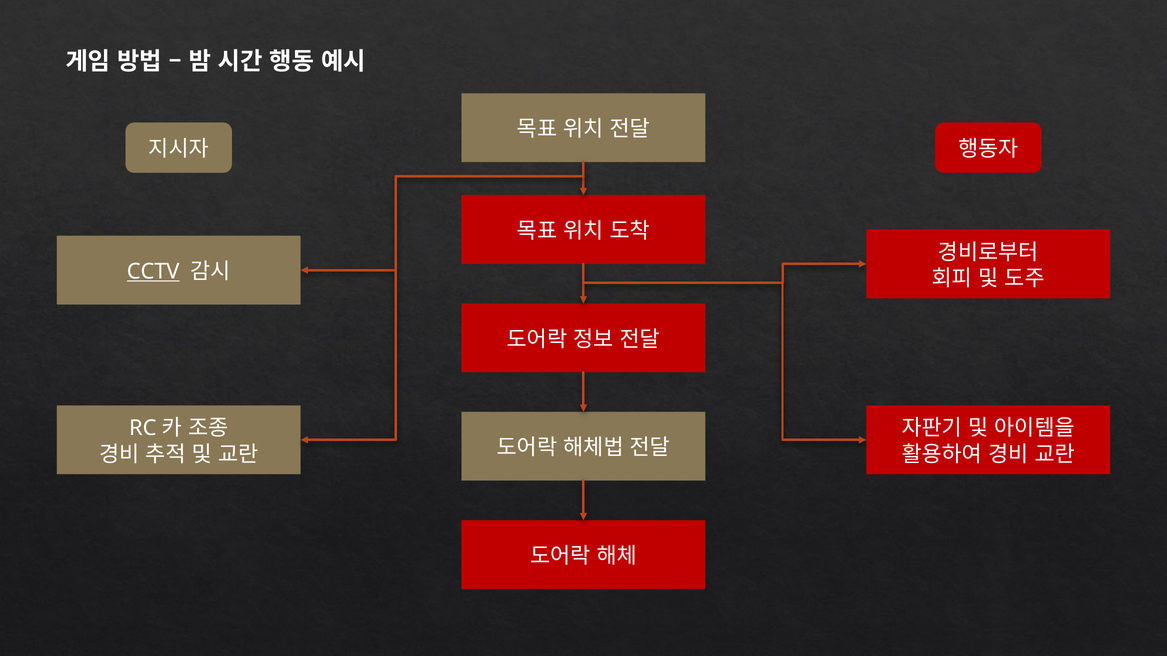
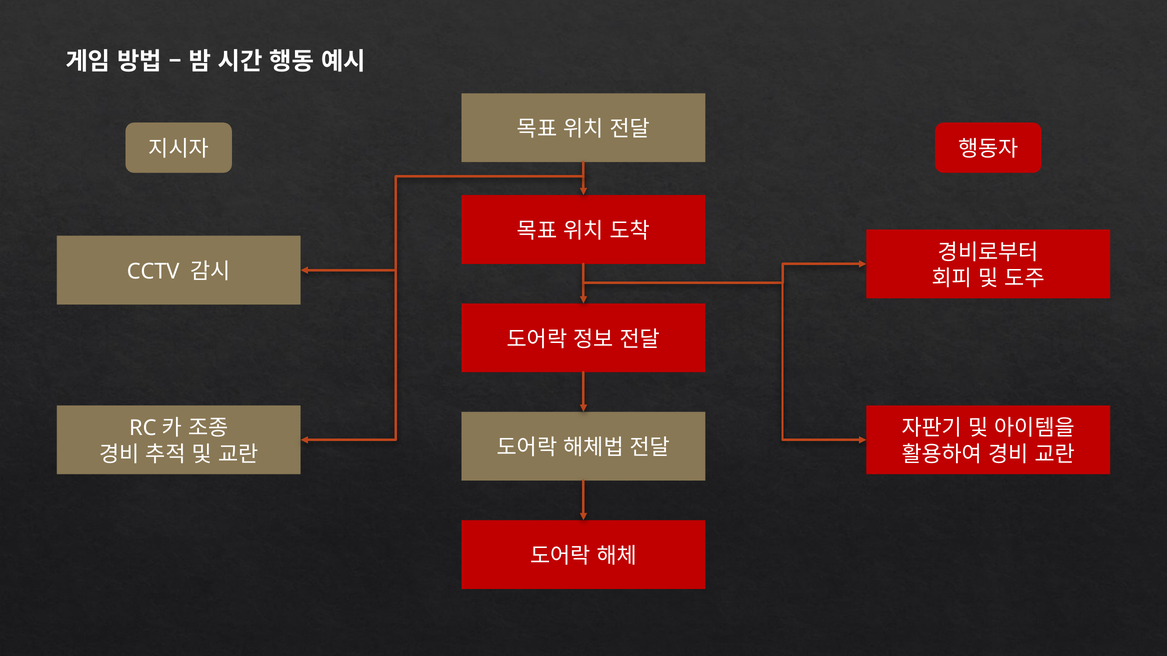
CCTV underline: present -> none
